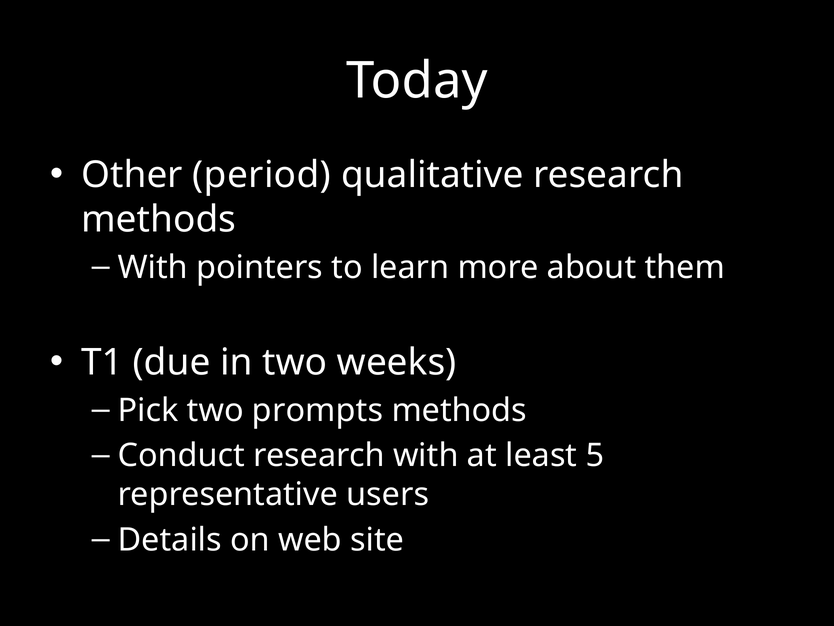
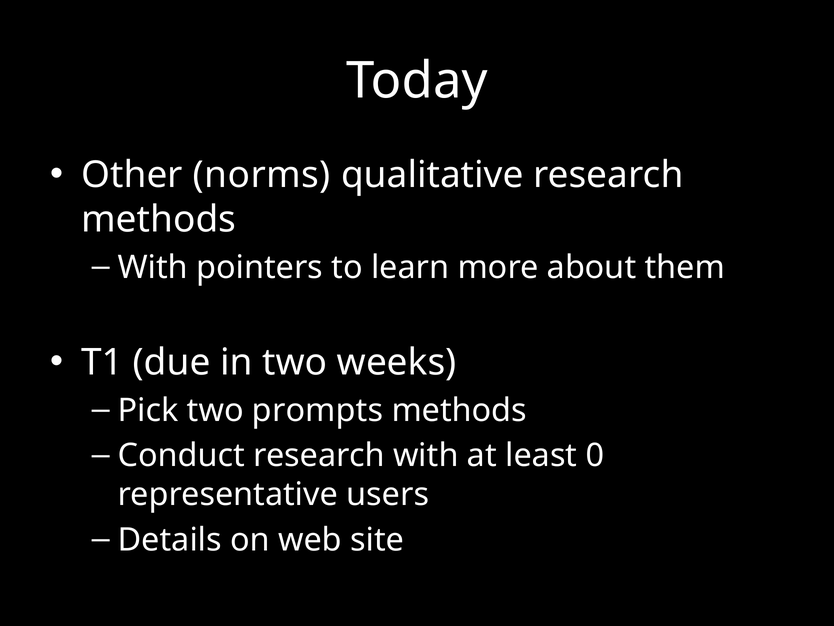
period: period -> norms
5: 5 -> 0
